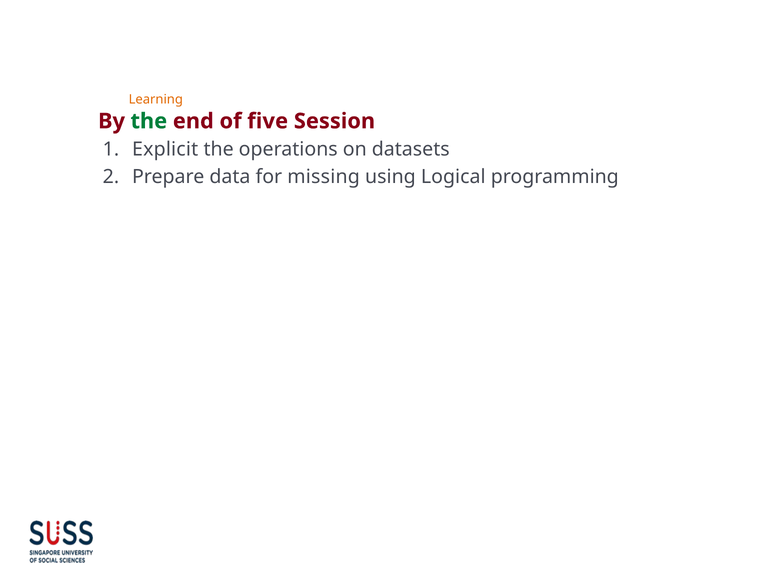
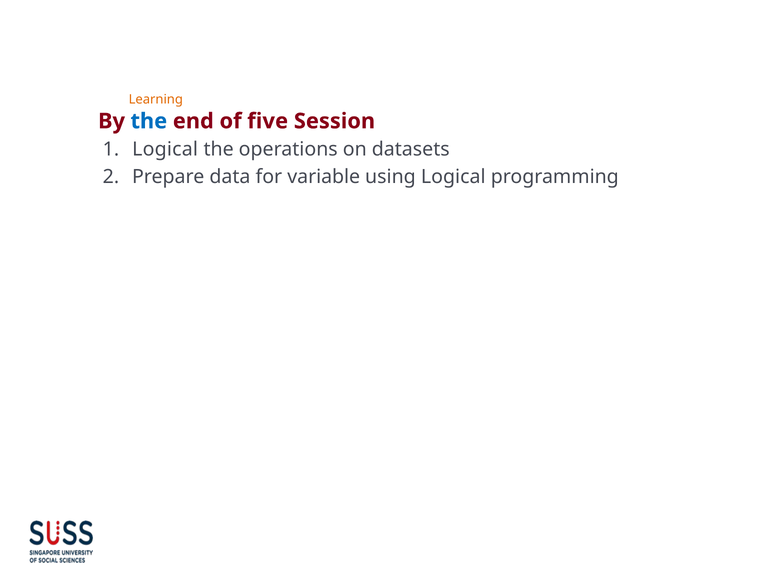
the at (149, 121) colour: green -> blue
Explicit at (165, 149): Explicit -> Logical
missing: missing -> variable
